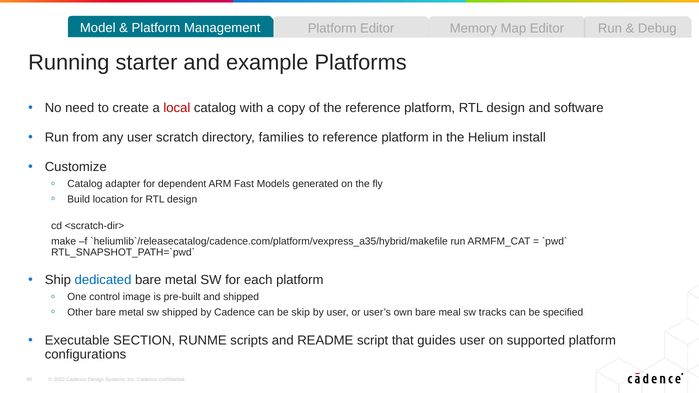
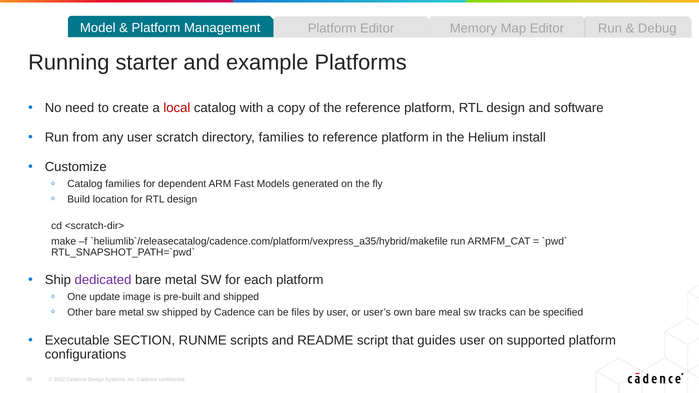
Catalog adapter: adapter -> families
dedicated colour: blue -> purple
control: control -> update
skip: skip -> files
